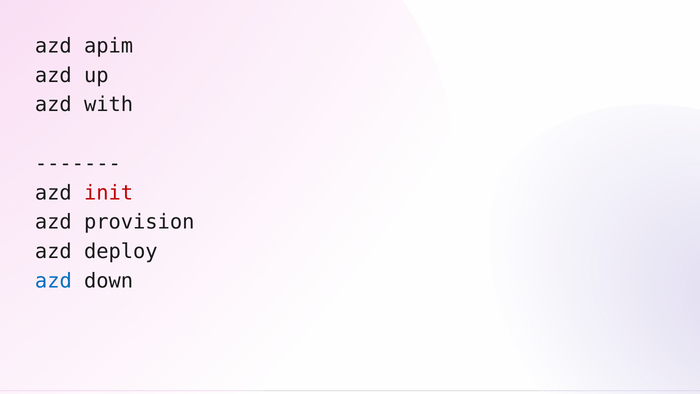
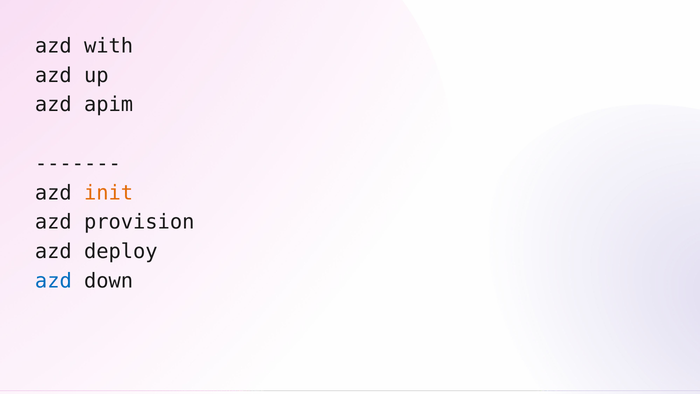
apim: apim -> with
with: with -> apim
init colour: red -> orange
